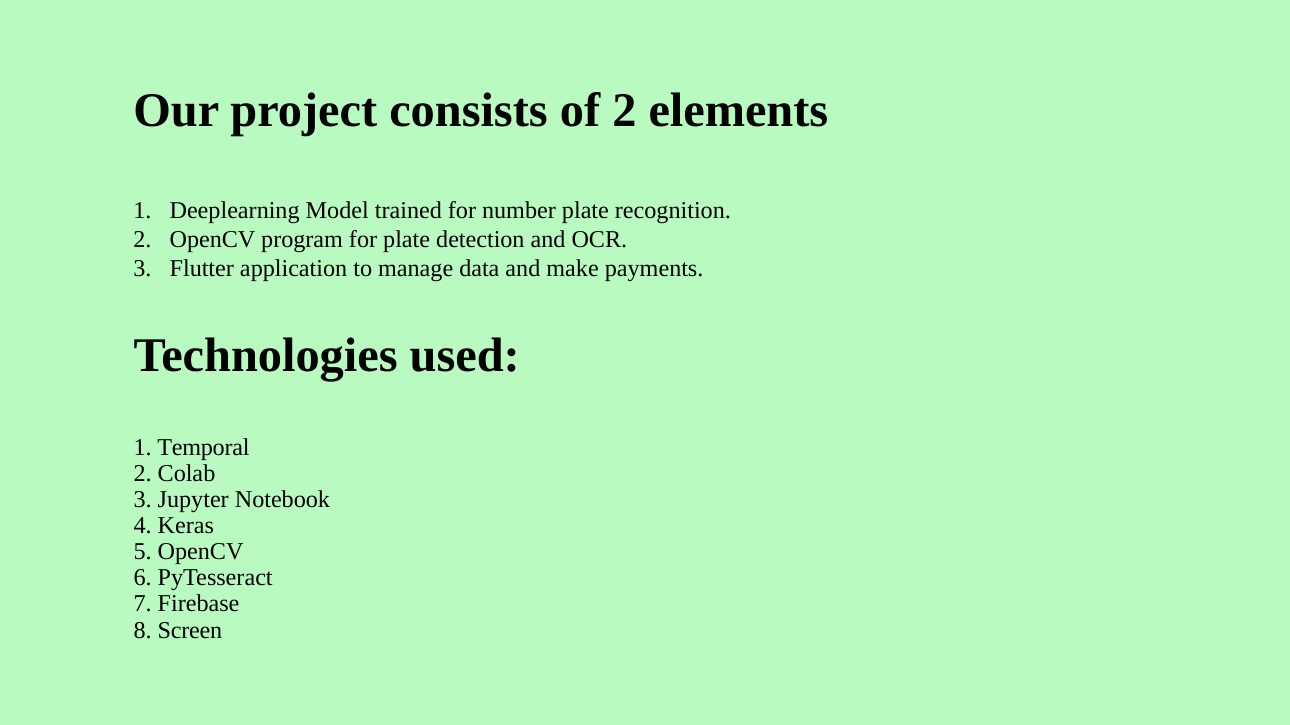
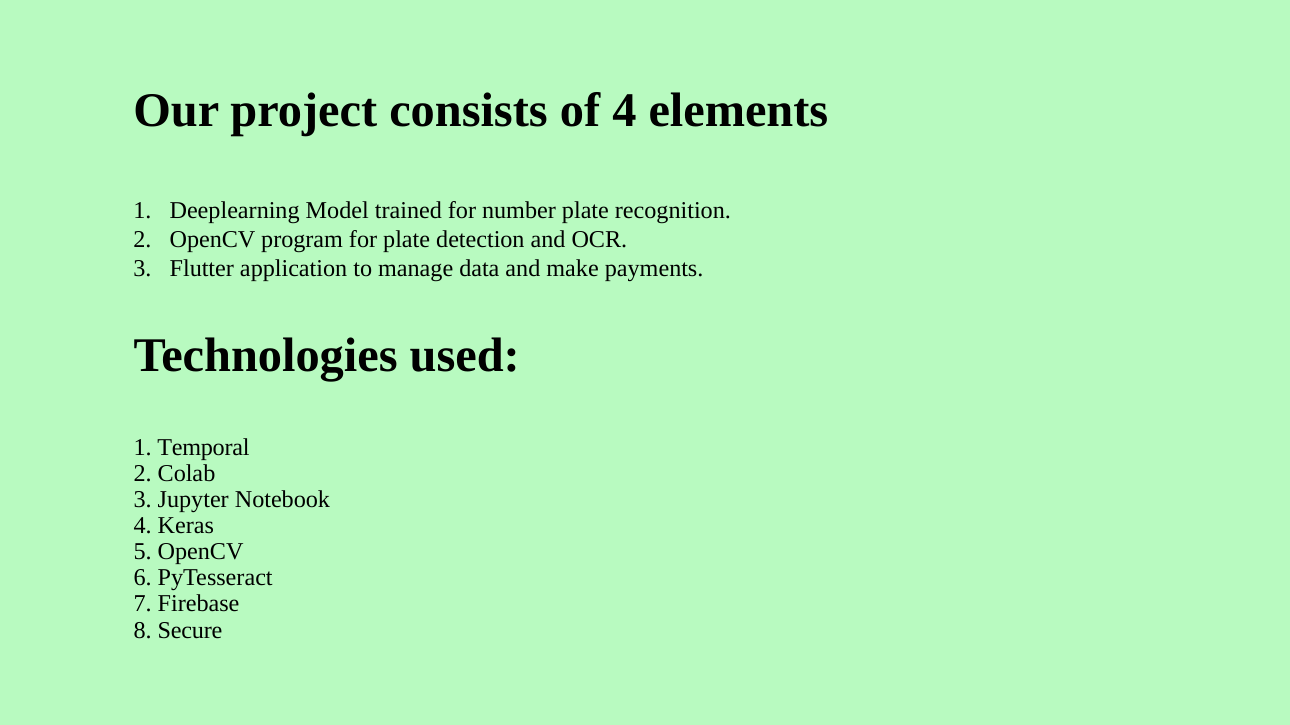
of 2: 2 -> 4
Screen: Screen -> Secure
